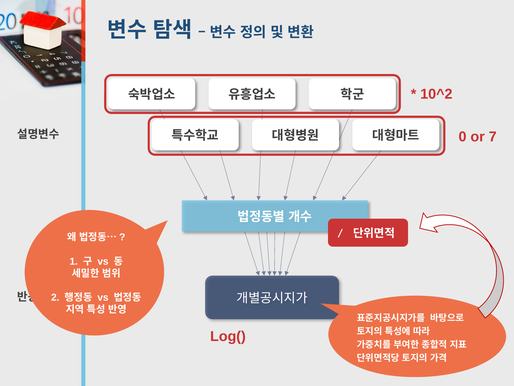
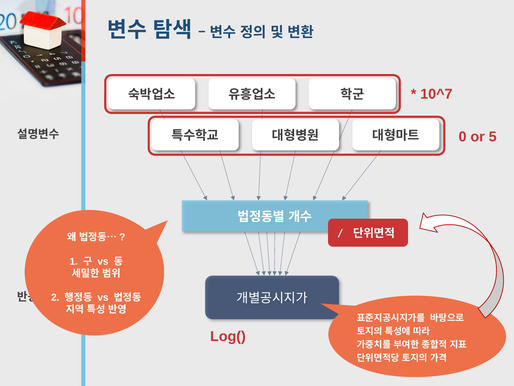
10^2: 10^2 -> 10^7
7: 7 -> 5
